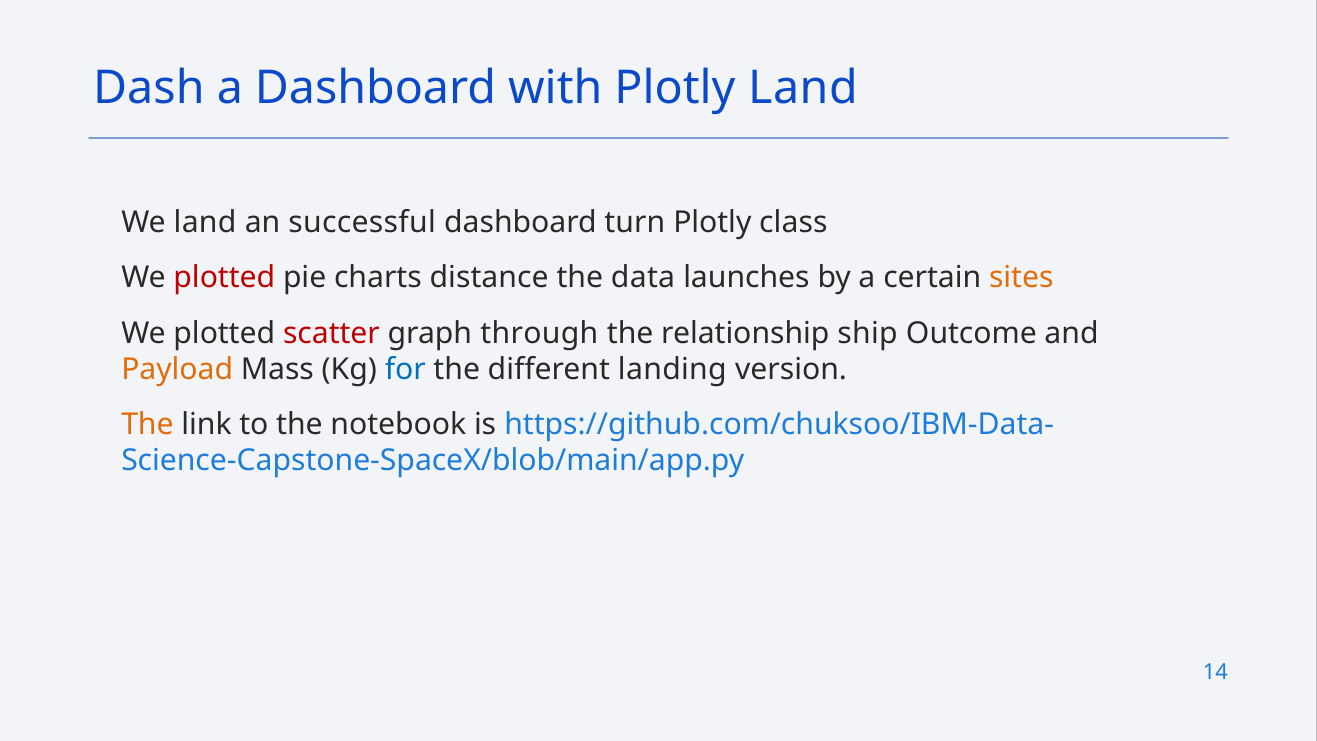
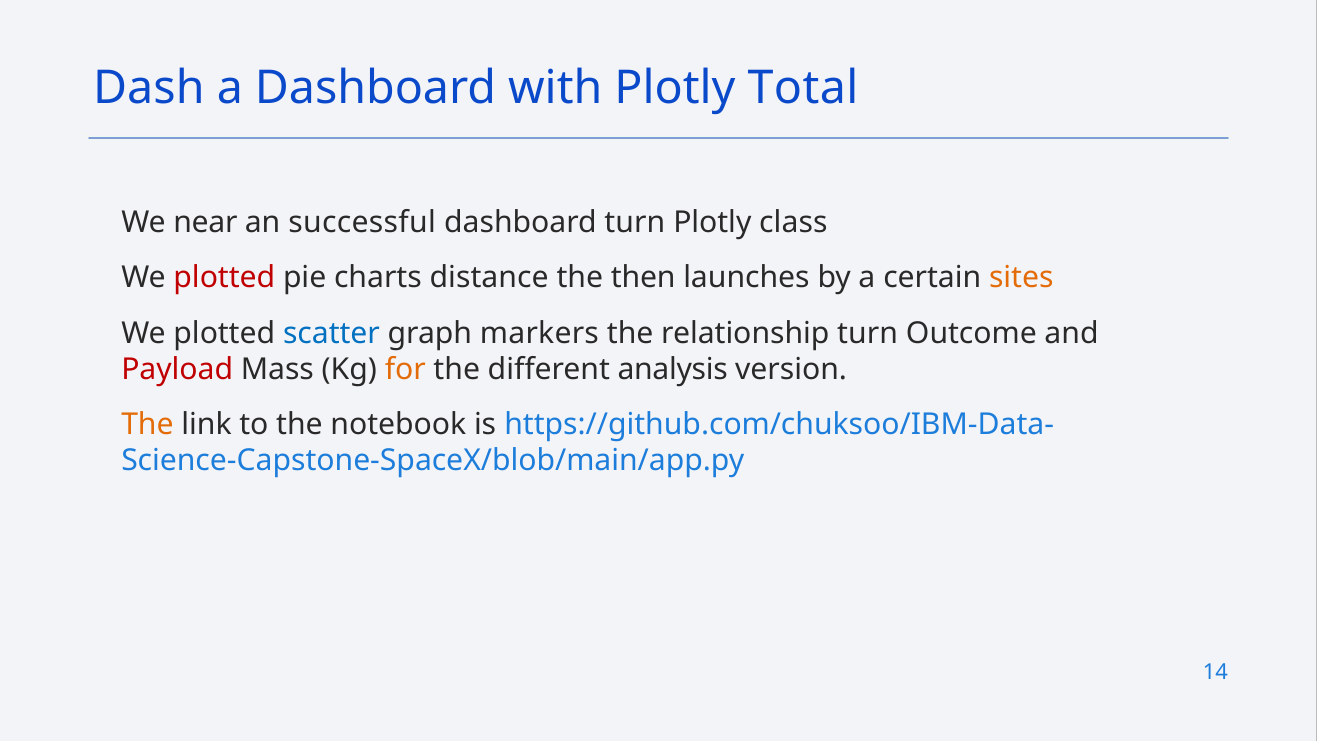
Plotly Land: Land -> Total
We land: land -> near
data: data -> then
scatter colour: red -> blue
through: through -> markers
relationship ship: ship -> turn
Payload colour: orange -> red
for colour: blue -> orange
landing: landing -> analysis
